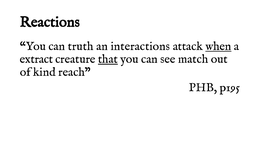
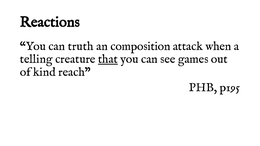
interactions: interactions -> composition
when underline: present -> none
extract: extract -> telling
match: match -> games
